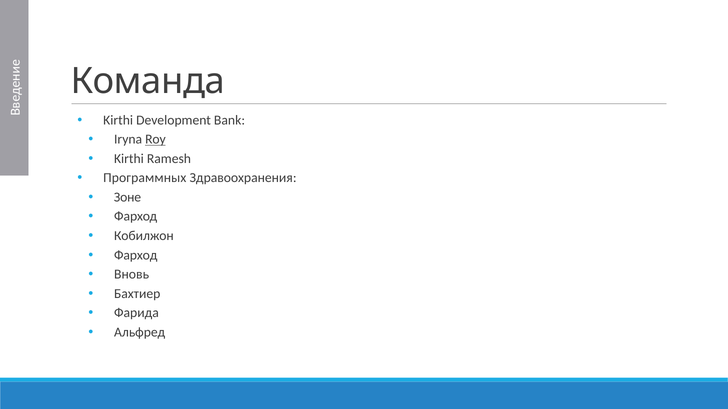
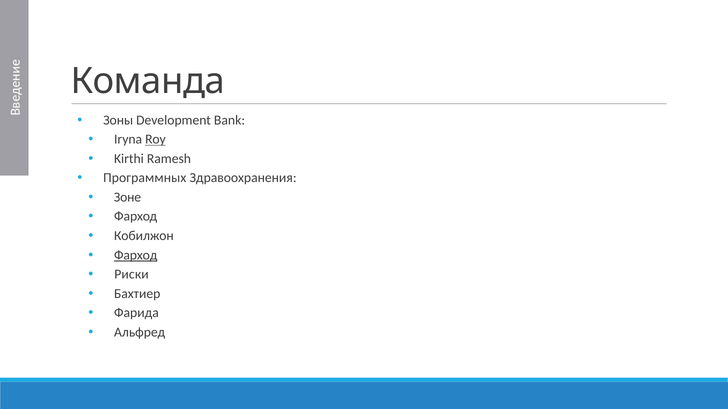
Kirthi at (118, 120): Kirthi -> Зоны
Фарход at (136, 255) underline: none -> present
Вновь: Вновь -> Риски
